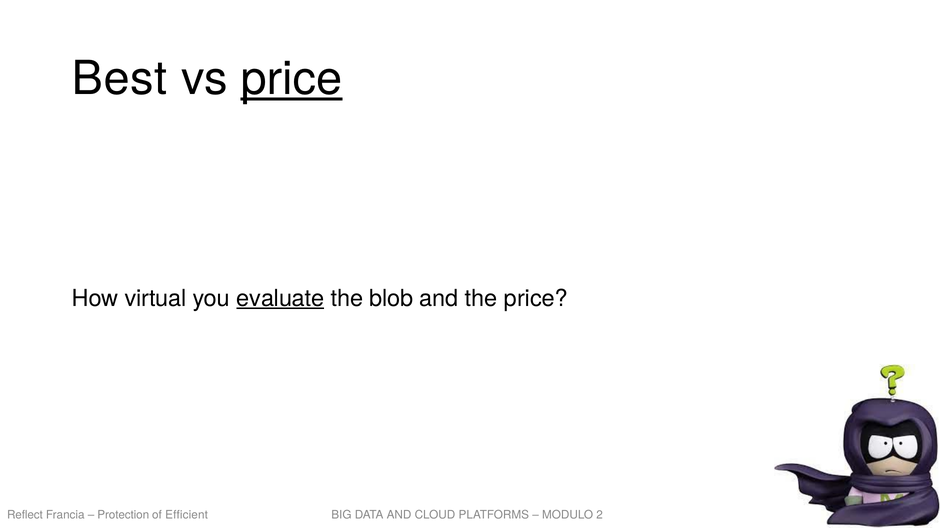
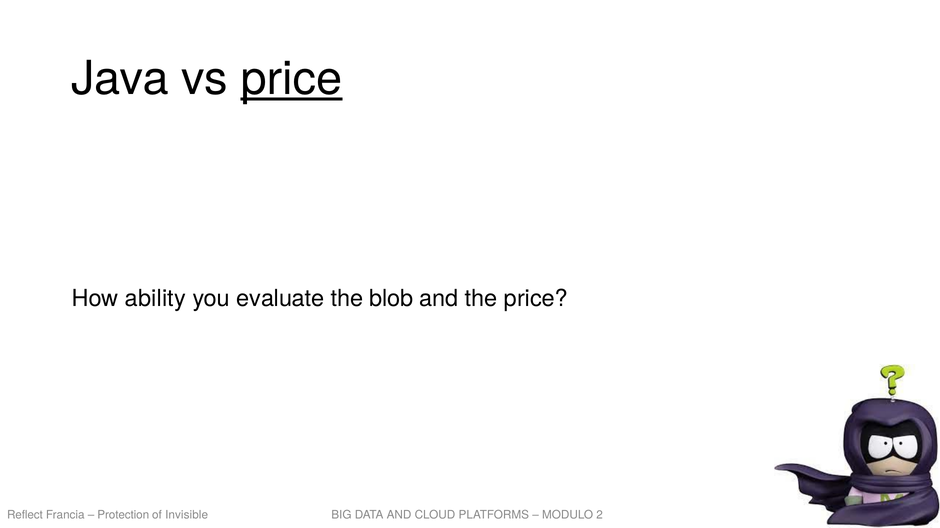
Best: Best -> Java
virtual: virtual -> ability
evaluate underline: present -> none
Efficient: Efficient -> Invisible
